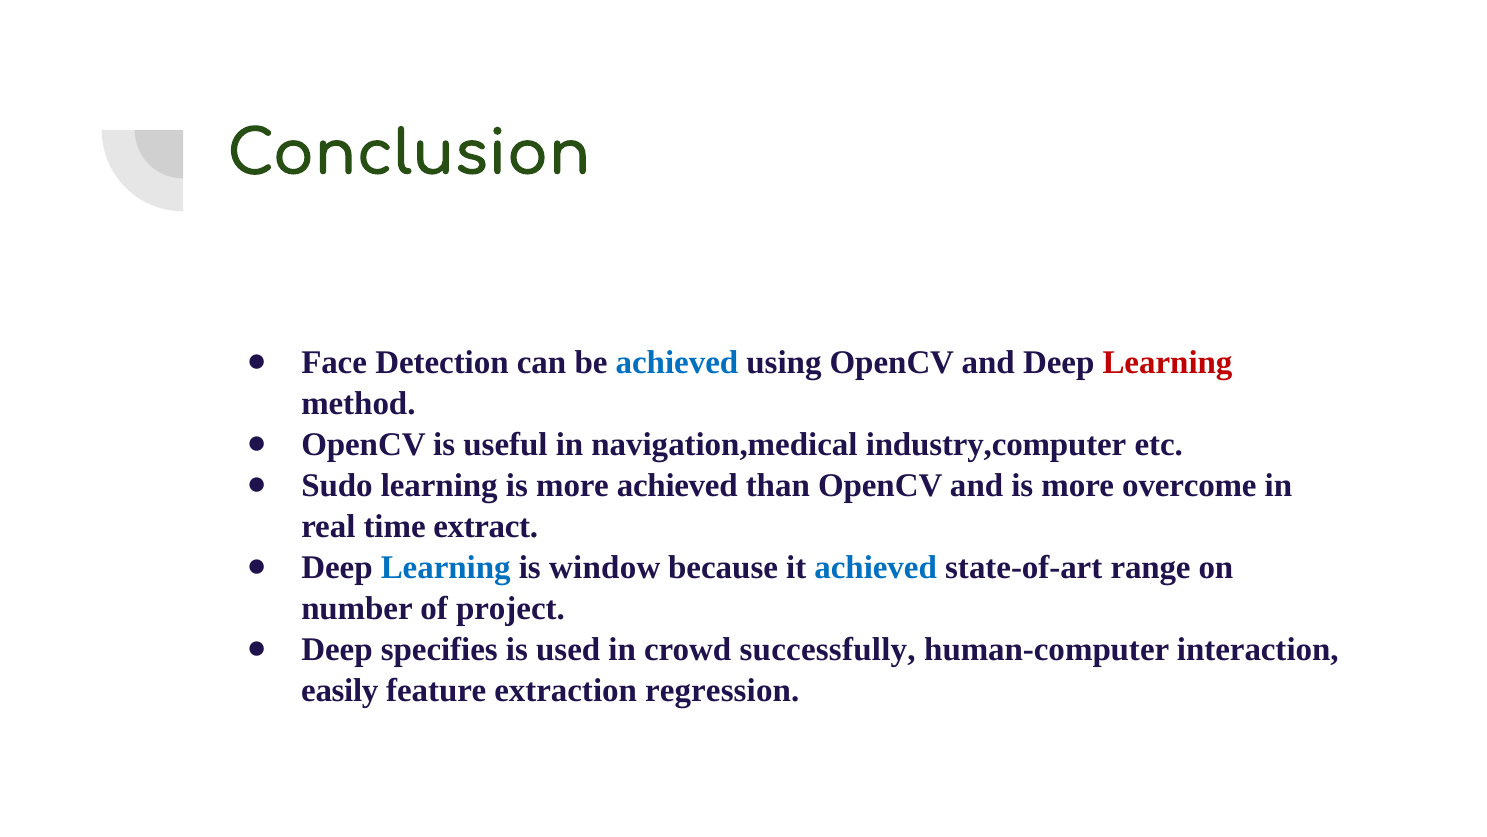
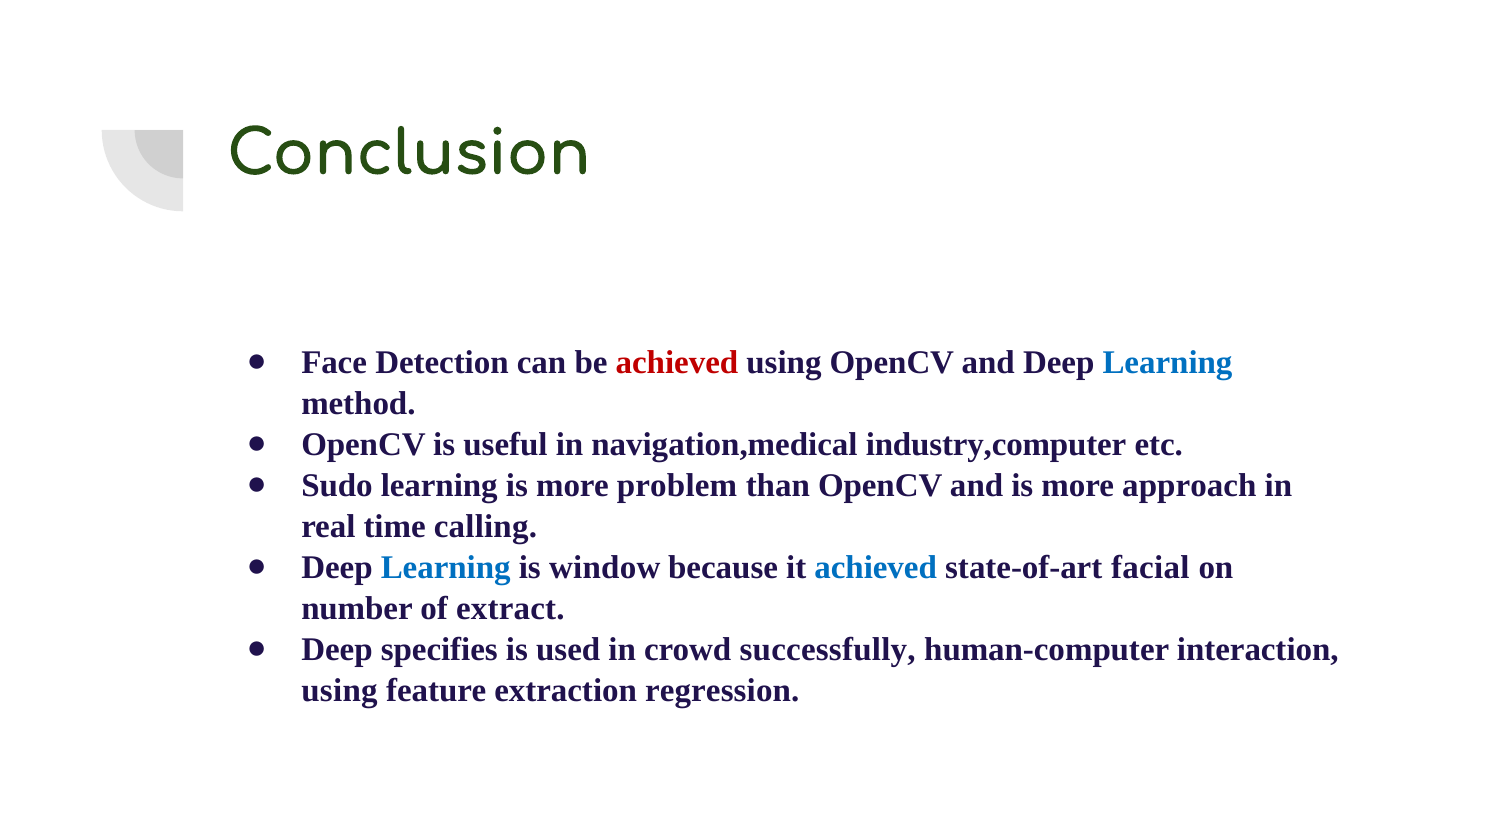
achieved at (677, 362) colour: blue -> red
Learning at (1167, 362) colour: red -> blue
more achieved: achieved -> problem
overcome: overcome -> approach
extract: extract -> calling
range: range -> facial
project: project -> extract
easily at (340, 690): easily -> using
